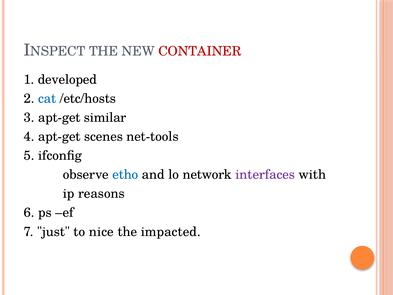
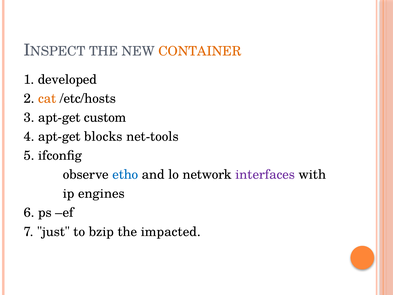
CONTAINER colour: red -> orange
cat colour: blue -> orange
similar: similar -> custom
scenes: scenes -> blocks
reasons: reasons -> engines
nice: nice -> bzip
